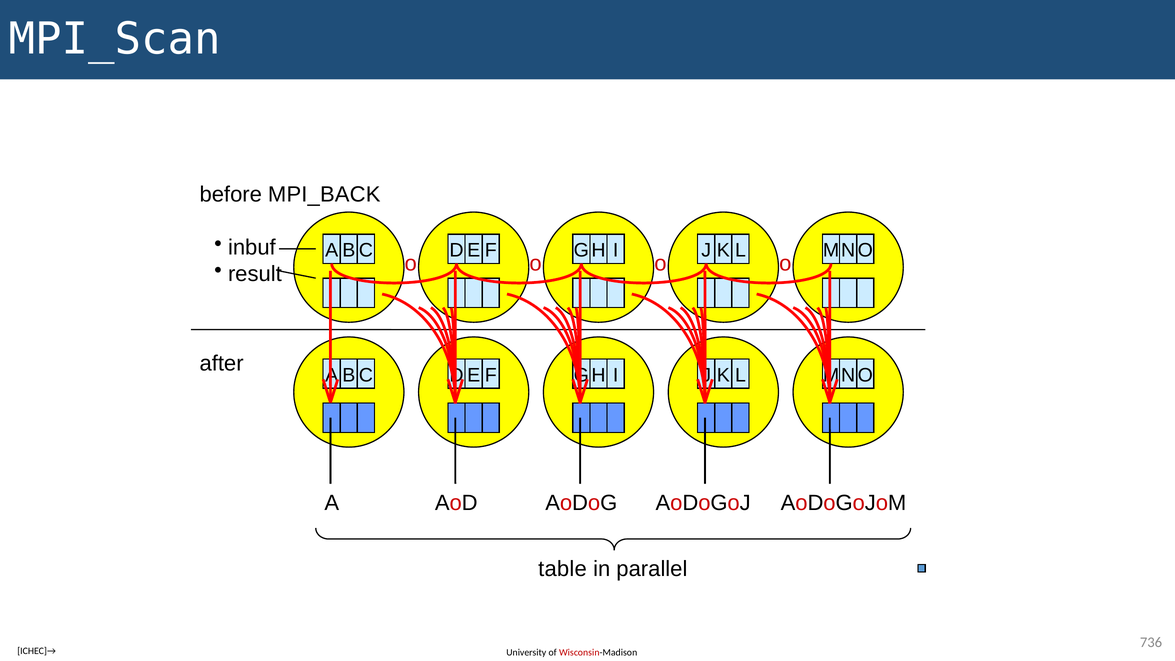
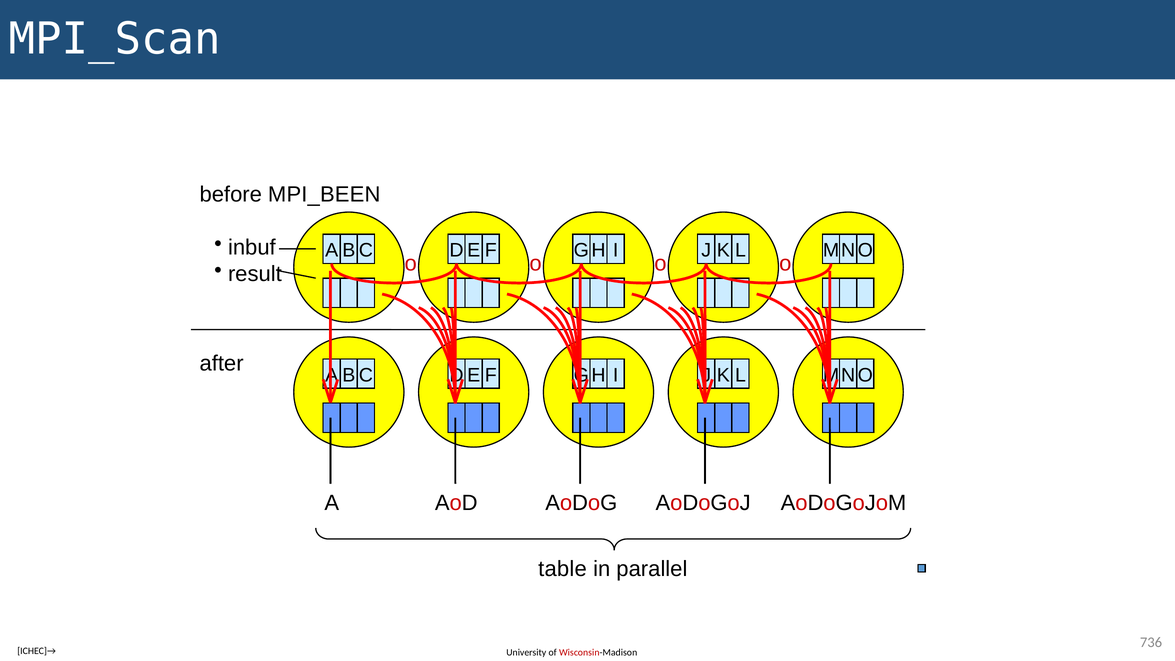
MPI_BACK: MPI_BACK -> MPI_BEEN
